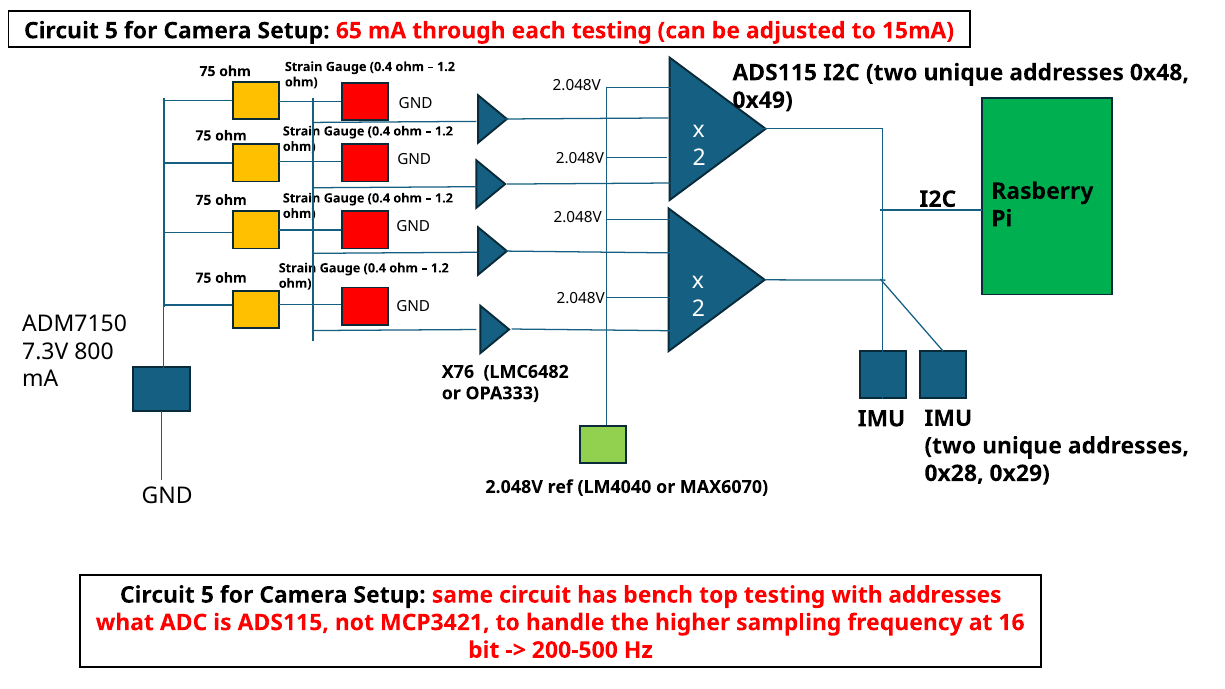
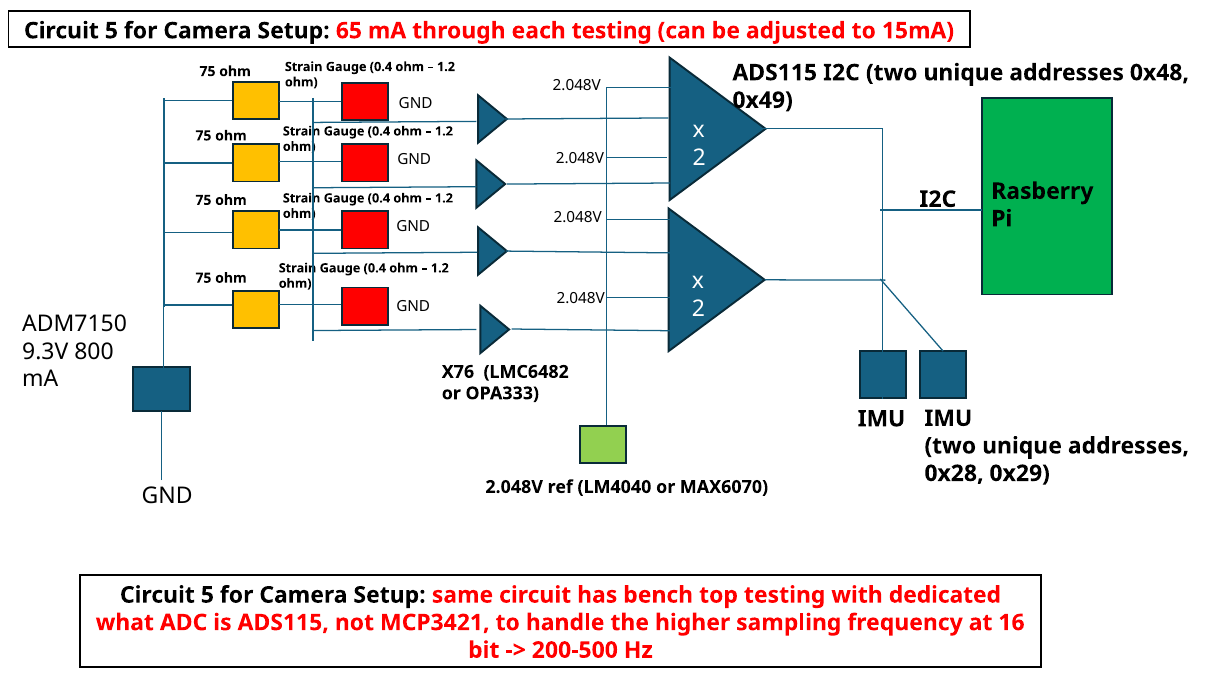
7.3V: 7.3V -> 9.3V
with addresses: addresses -> dedicated
